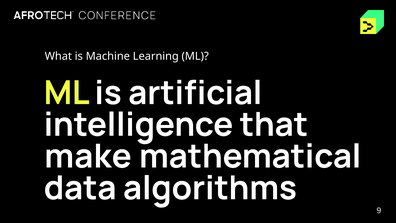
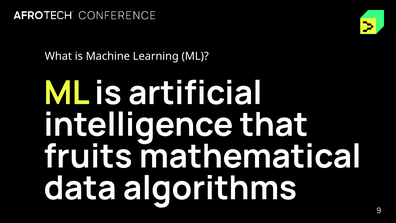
make: make -> fruits
